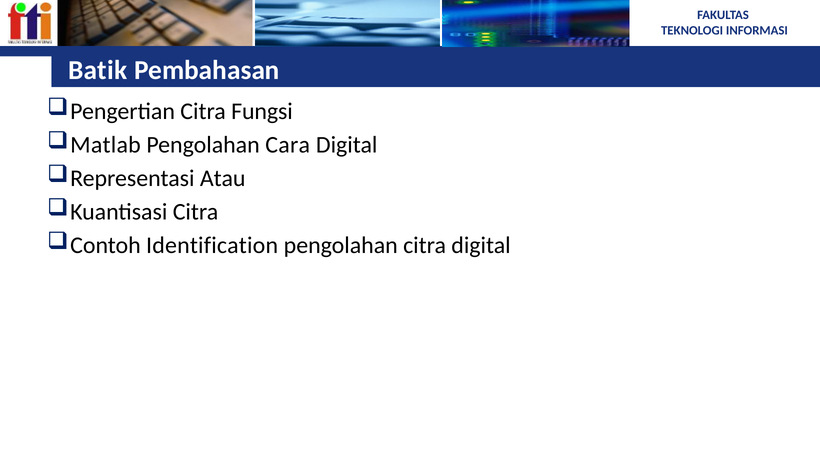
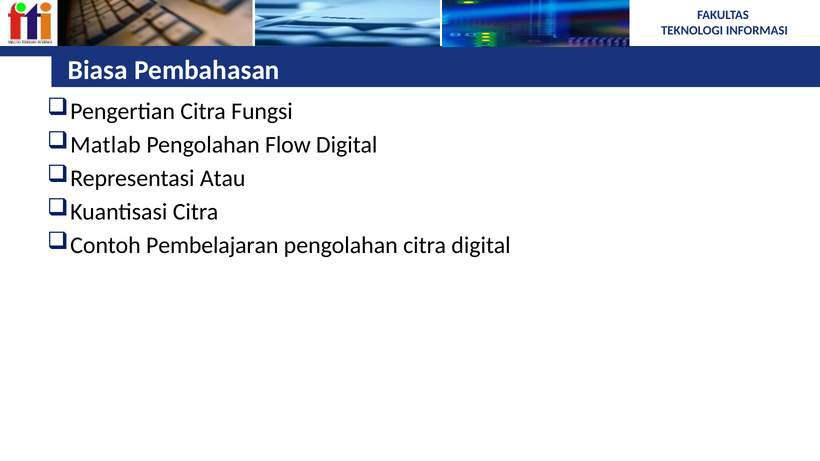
Batik: Batik -> Biasa
Cara: Cara -> Flow
Identification: Identification -> Pembelajaran
